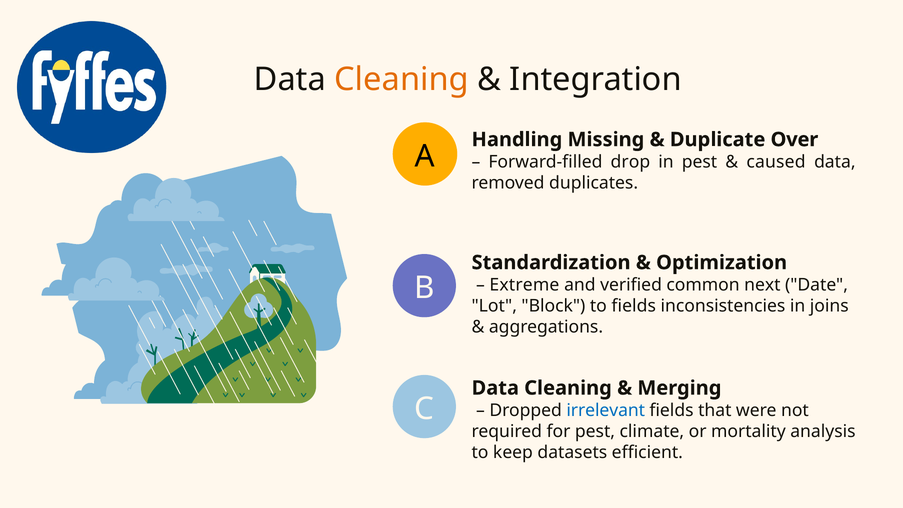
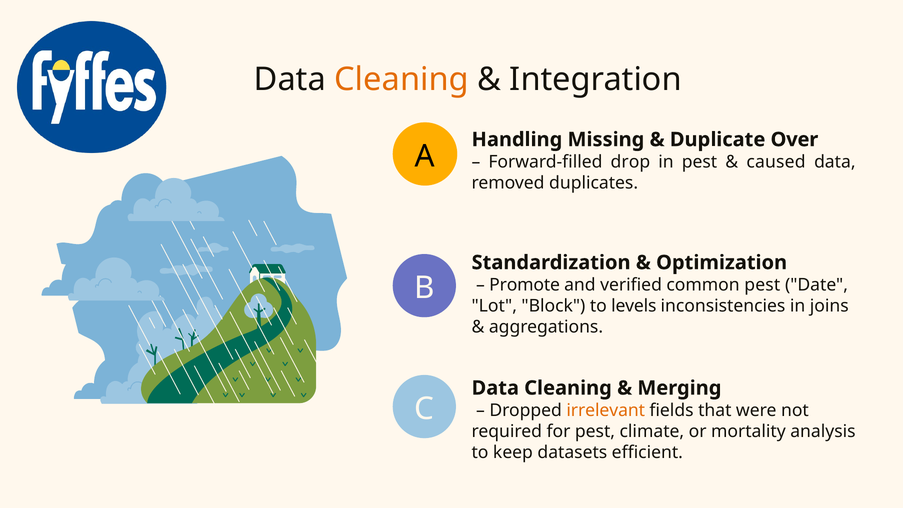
Extreme: Extreme -> Promote
common next: next -> pest
to fields: fields -> levels
irrelevant colour: blue -> orange
